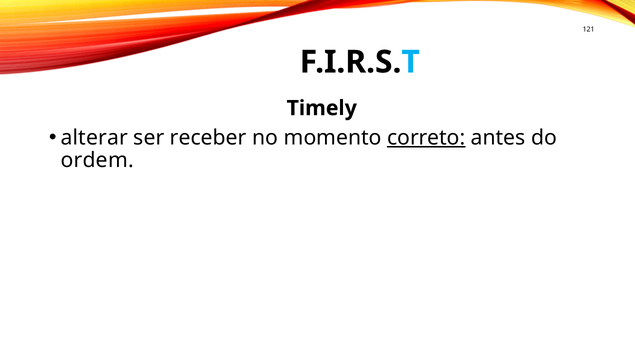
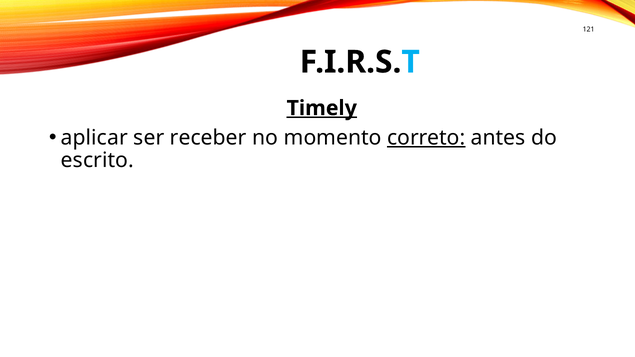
Timely underline: none -> present
alterar: alterar -> aplicar
ordem: ordem -> escrito
